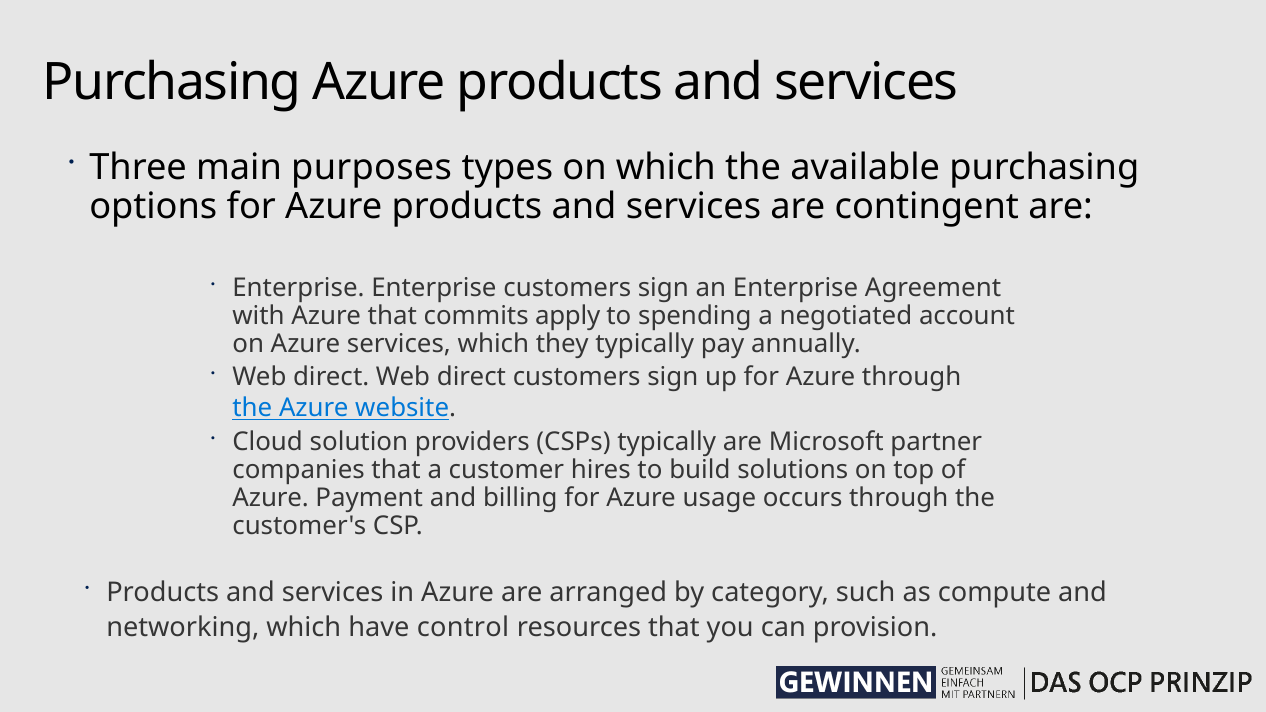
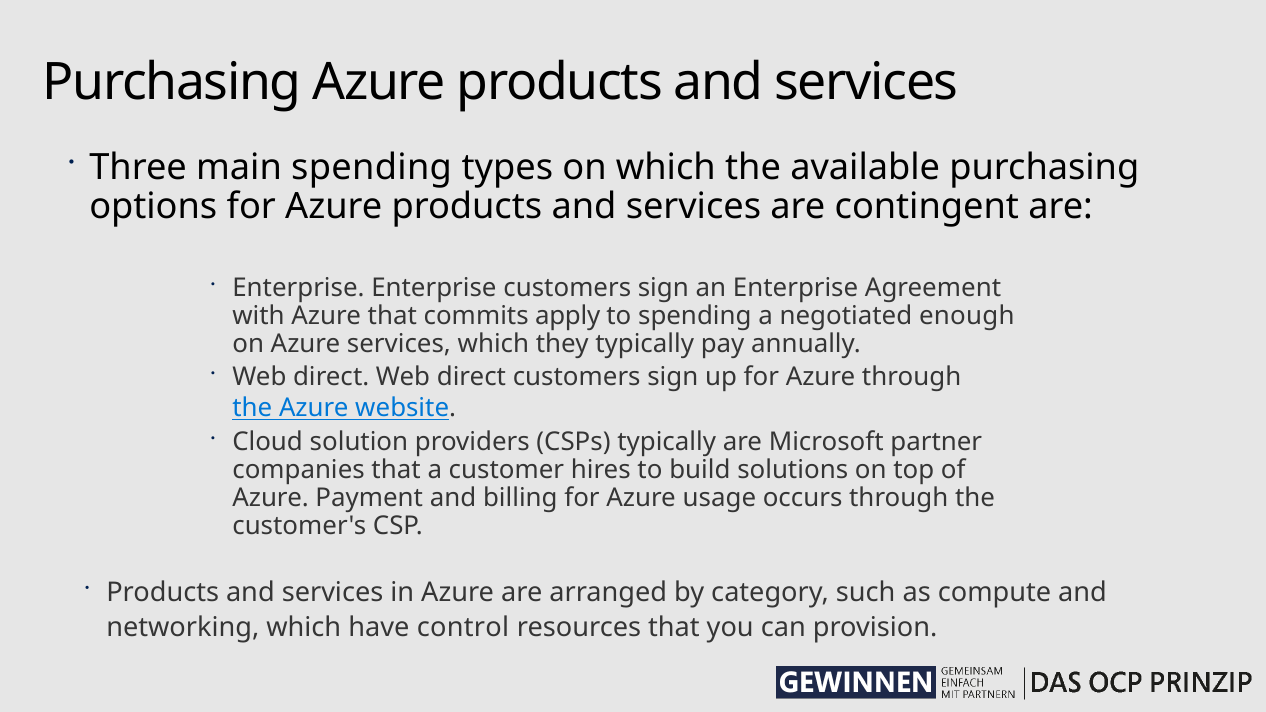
main purposes: purposes -> spending
account: account -> enough
